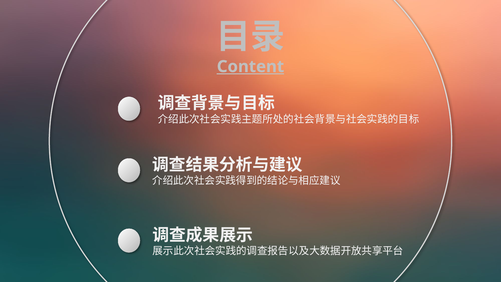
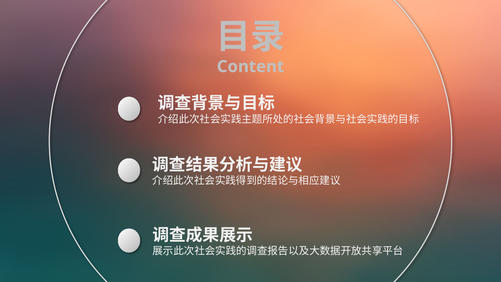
Content underline: present -> none
